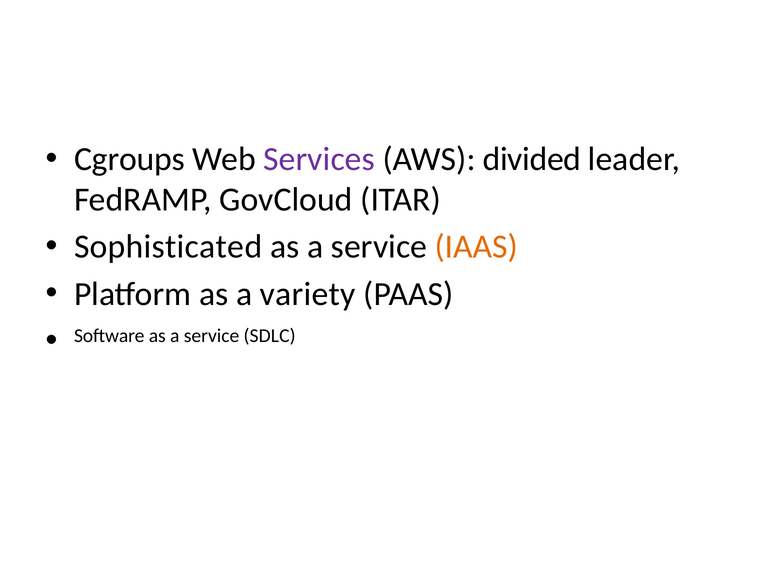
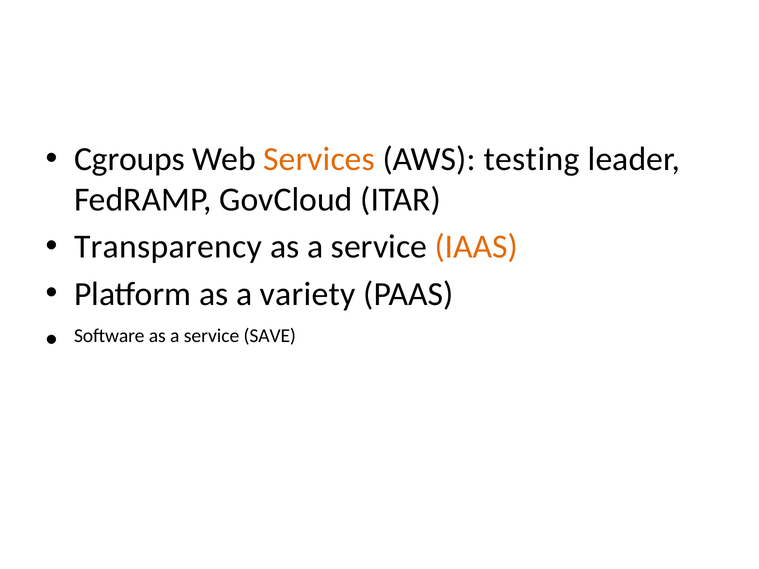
Services colour: purple -> orange
divided: divided -> testing
Sophisticated: Sophisticated -> Transparency
SDLC: SDLC -> SAVE
